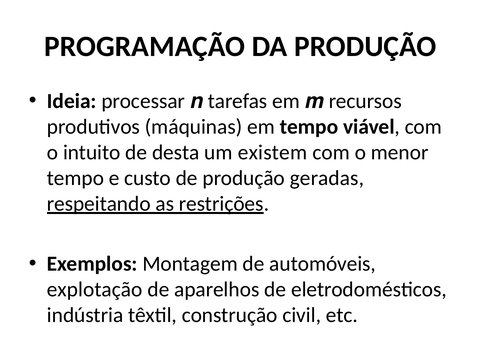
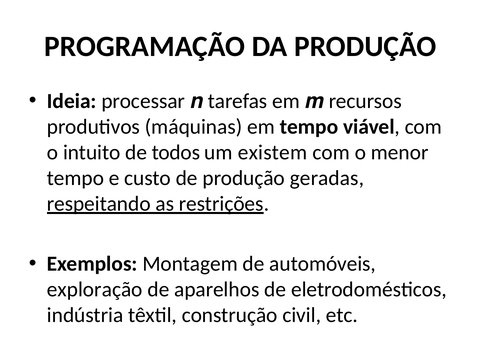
desta: desta -> todos
explotação: explotação -> exploração
